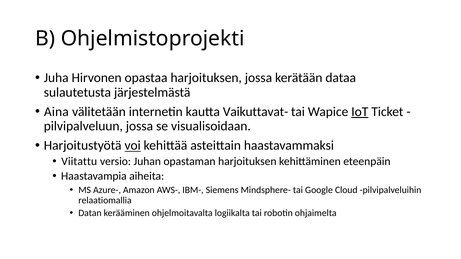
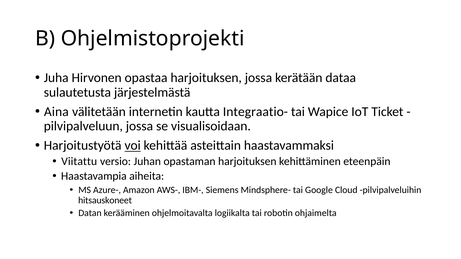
Vaikuttavat-: Vaikuttavat- -> Integraatio-
IoT underline: present -> none
relaatiomallia: relaatiomallia -> hitsauskoneet
